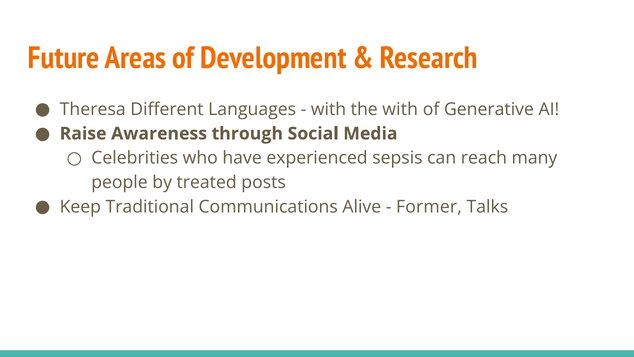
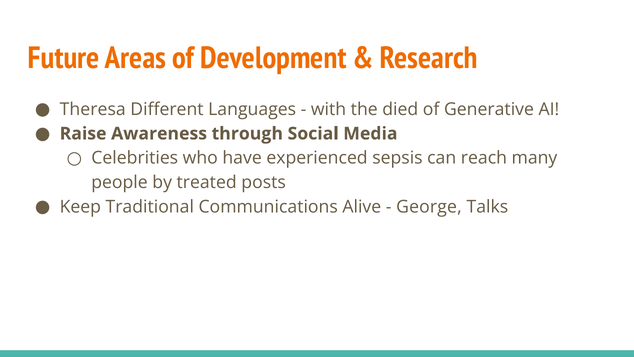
the with: with -> died
Former: Former -> George
